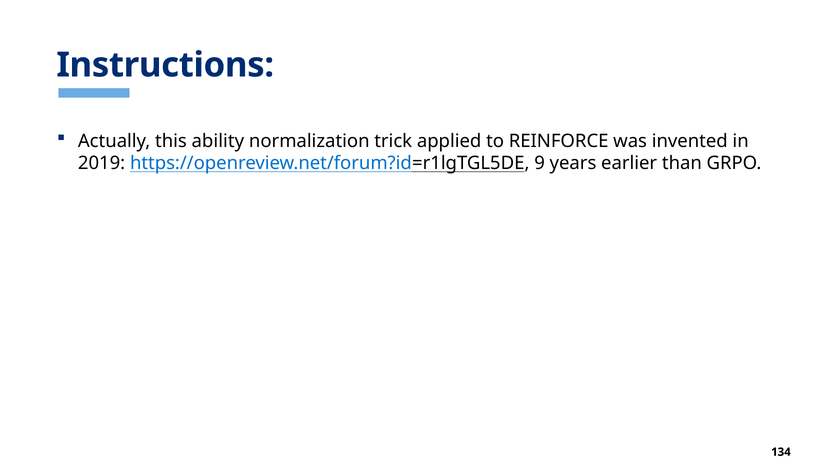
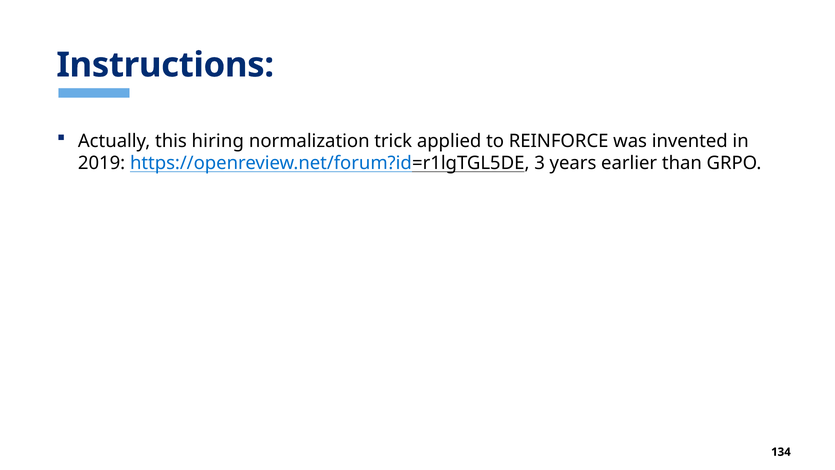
ability: ability -> hiring
9: 9 -> 3
